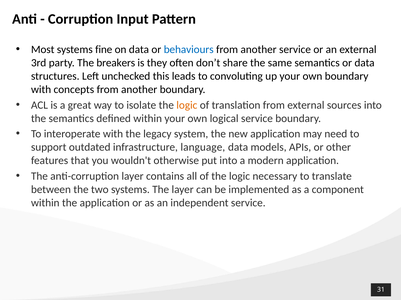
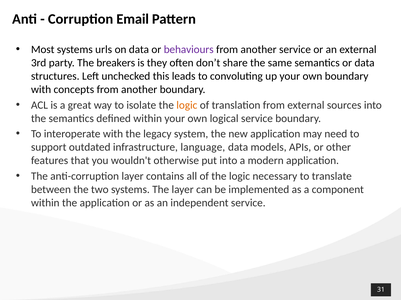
Input: Input -> Email
fine: fine -> urls
behaviours colour: blue -> purple
